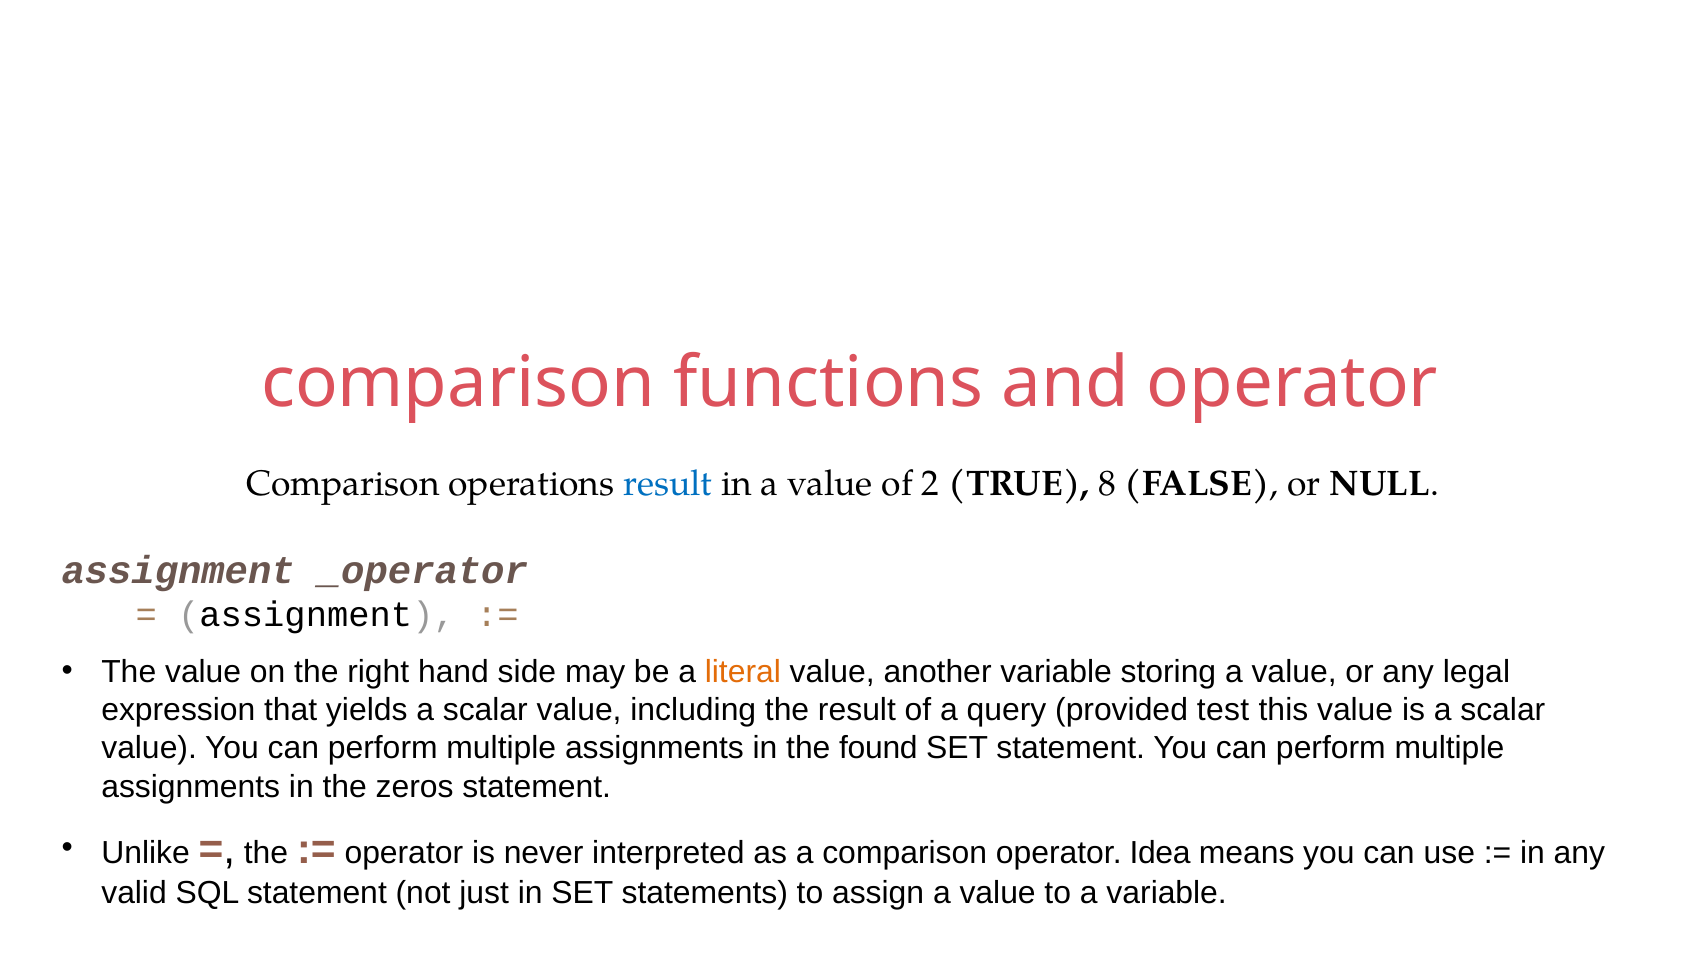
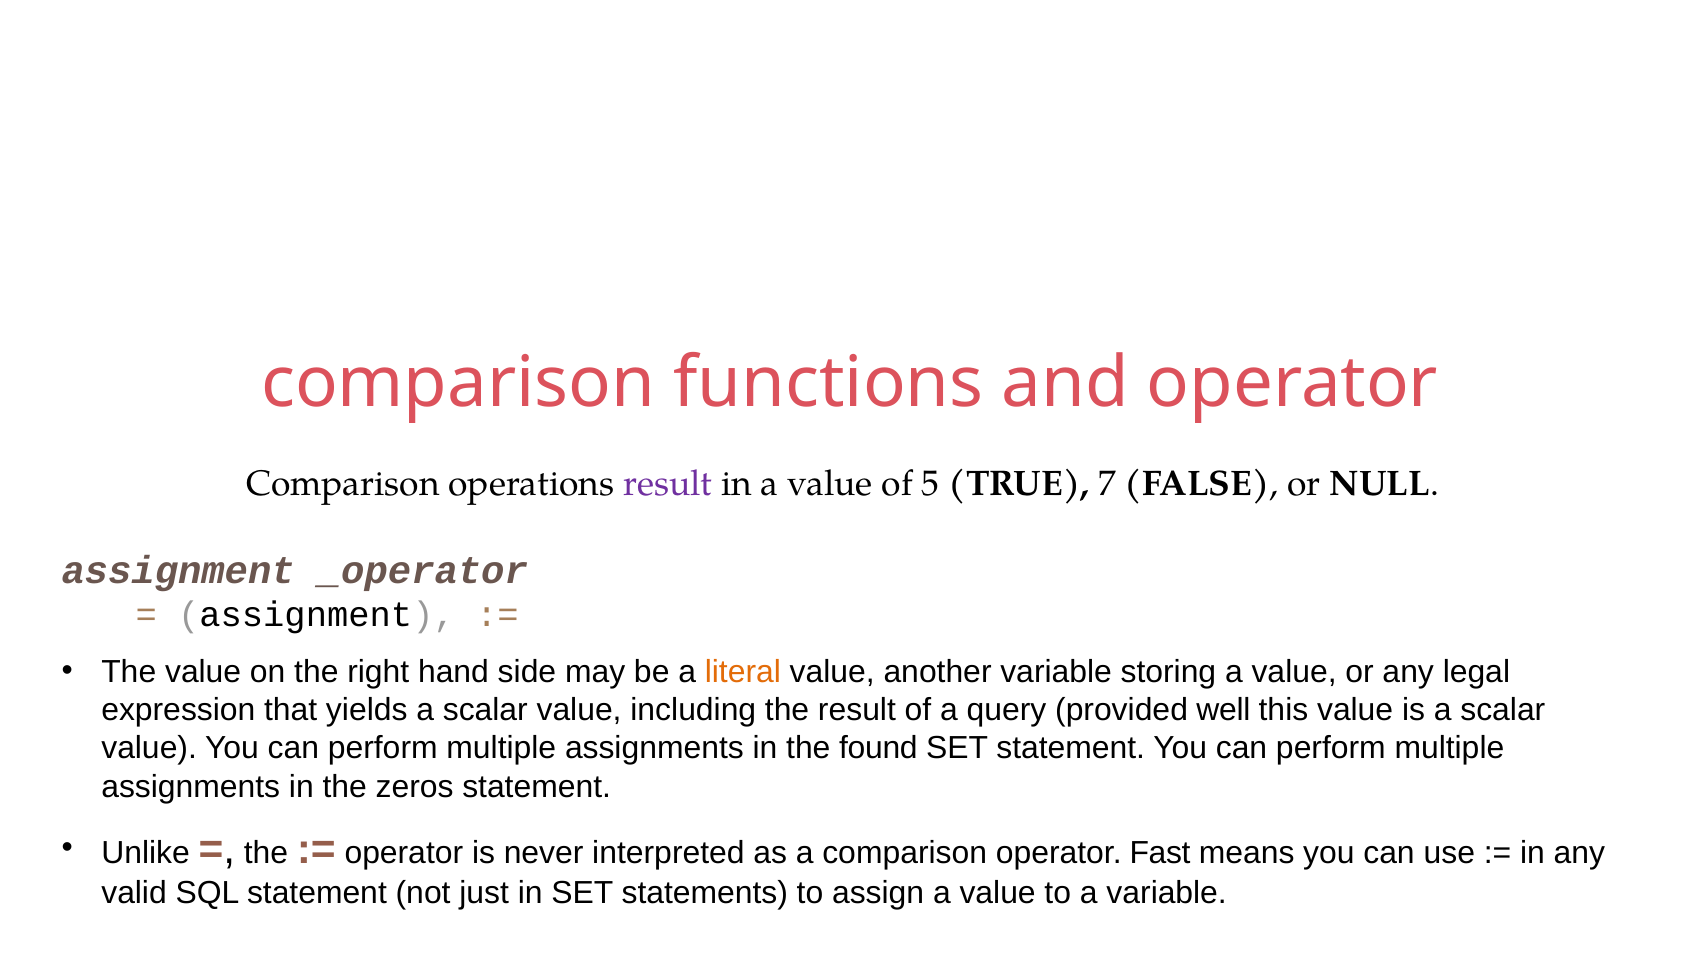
result at (668, 484) colour: blue -> purple
2: 2 -> 5
8: 8 -> 7
test: test -> well
Idea: Idea -> Fast
